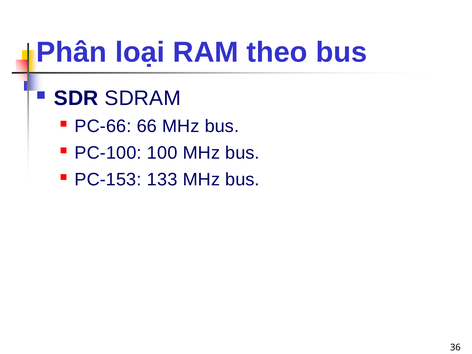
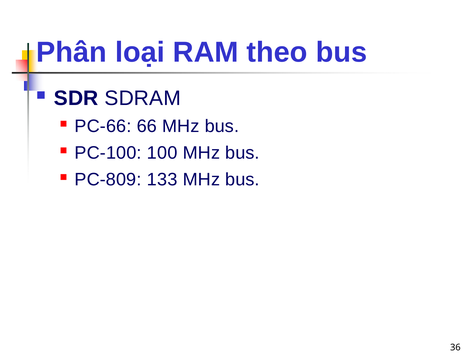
PC-153: PC-153 -> PC-809
